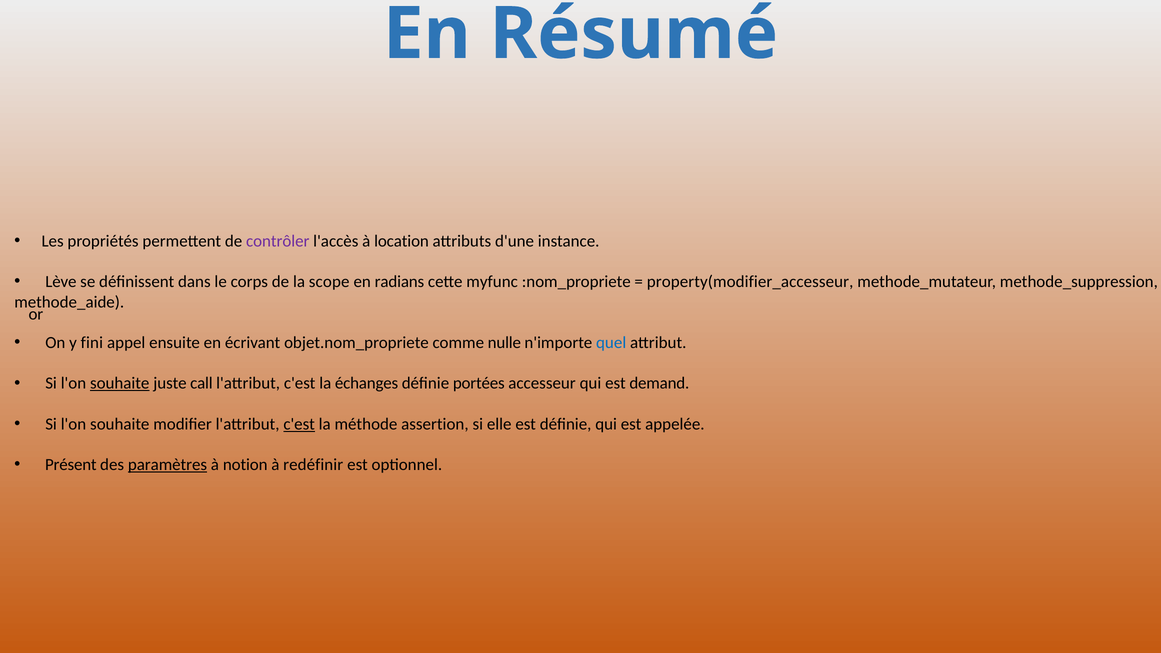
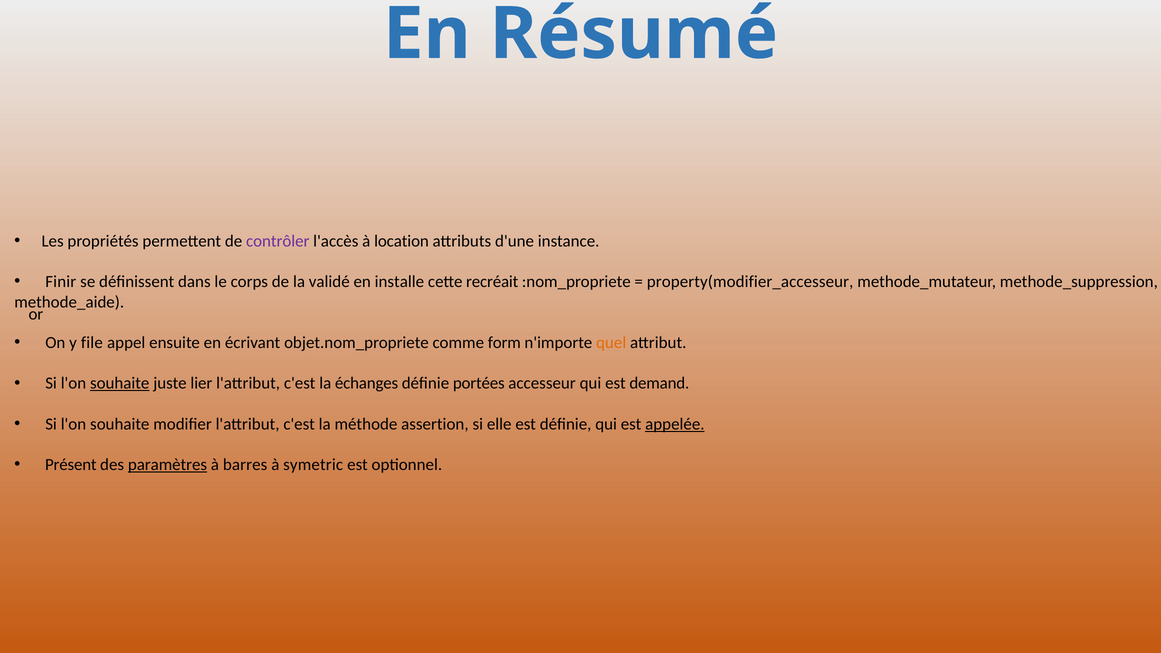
Lève: Lève -> Finir
scope: scope -> validé
radians: radians -> installe
myfunc: myfunc -> recréait
fini: fini -> file
nulle: nulle -> form
quel colour: blue -> orange
call: call -> lier
c'est at (299, 424) underline: present -> none
appelée underline: none -> present
notion: notion -> barres
redéfinir: redéfinir -> symetric
